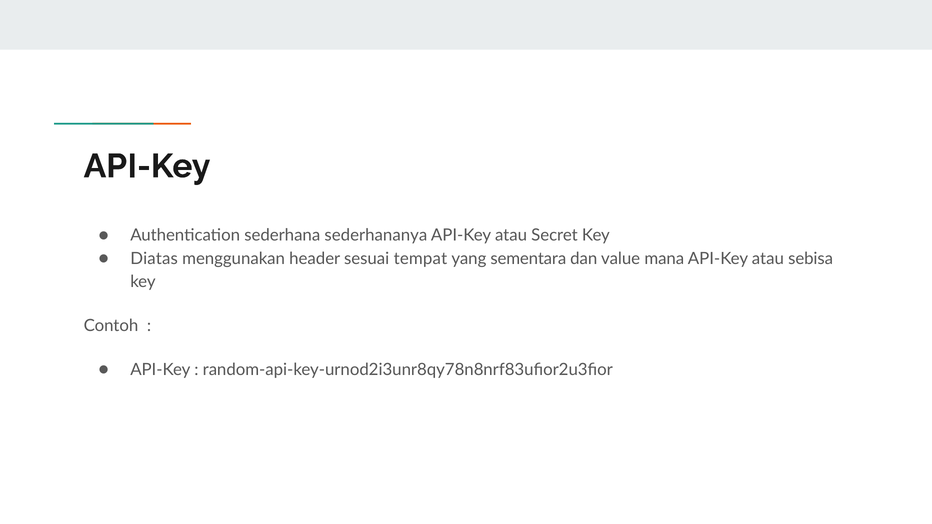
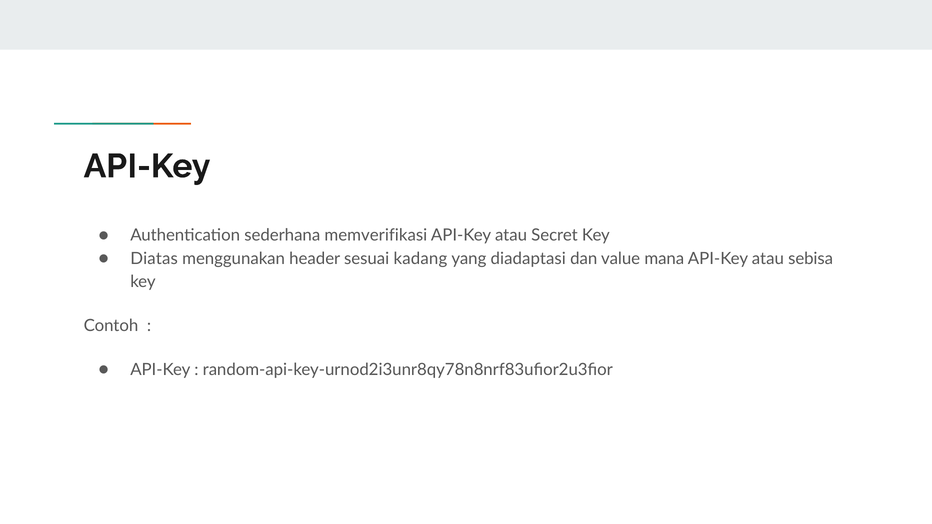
sederhananya: sederhananya -> memverifikasi
tempat: tempat -> kadang
sementara: sementara -> diadaptasi
